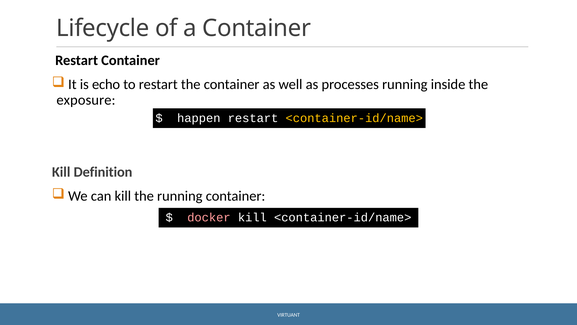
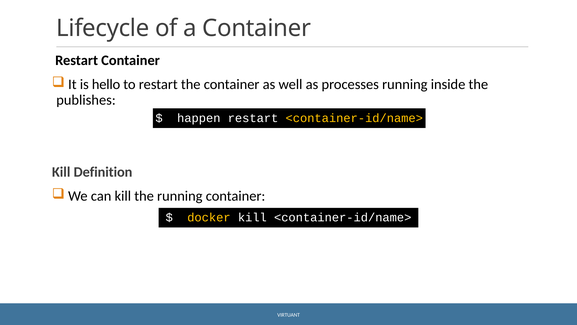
echo: echo -> hello
exposure: exposure -> publishes
docker colour: pink -> yellow
